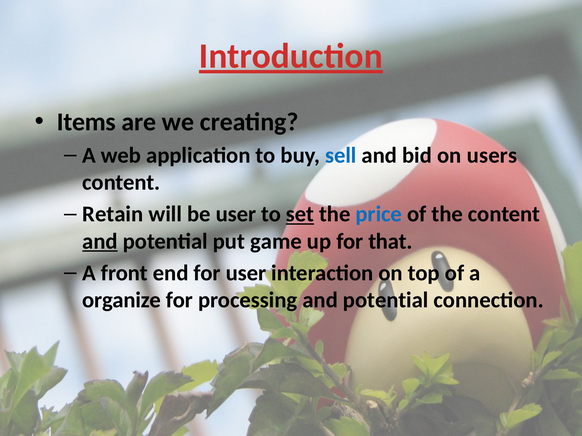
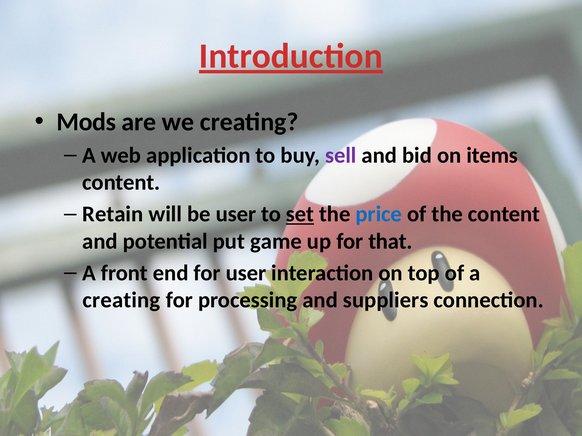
Items: Items -> Mods
sell colour: blue -> purple
users: users -> items
and at (100, 242) underline: present -> none
organize at (122, 300): organize -> creating
processing and potential: potential -> suppliers
